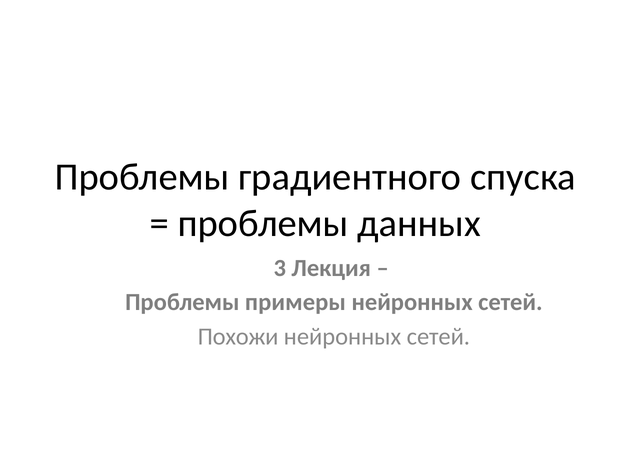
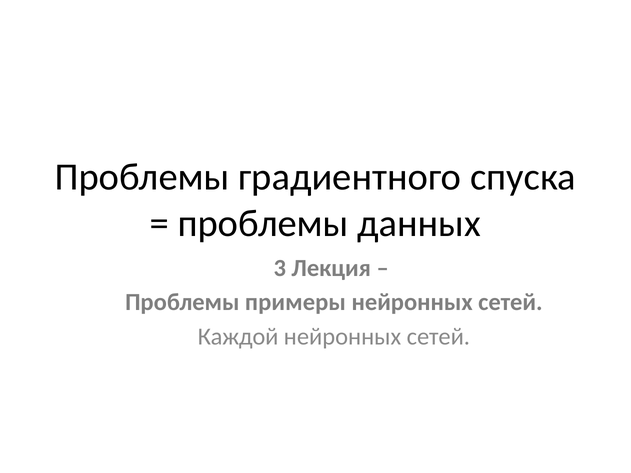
Похожи: Похожи -> Каждой
